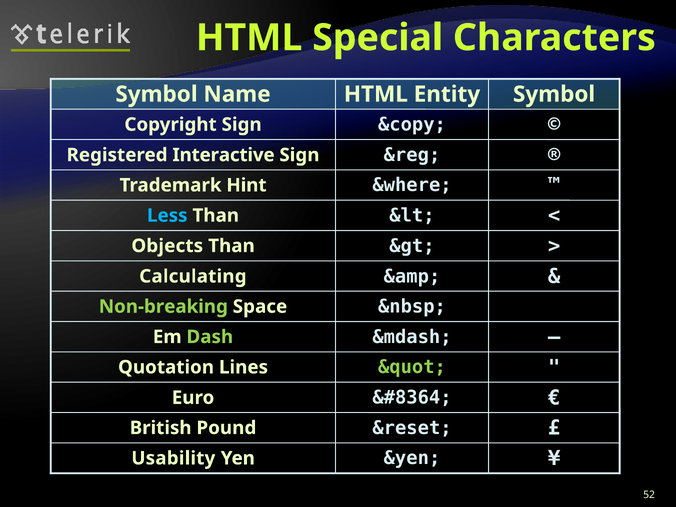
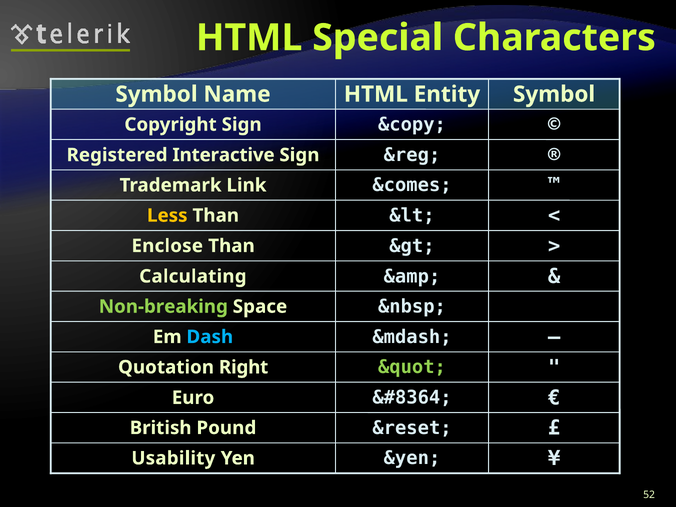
&where: &where -> &comes
Hint: Hint -> Link
Less colour: light blue -> yellow
Objects: Objects -> Enclose
Dash colour: light green -> light blue
Lines: Lines -> Right
